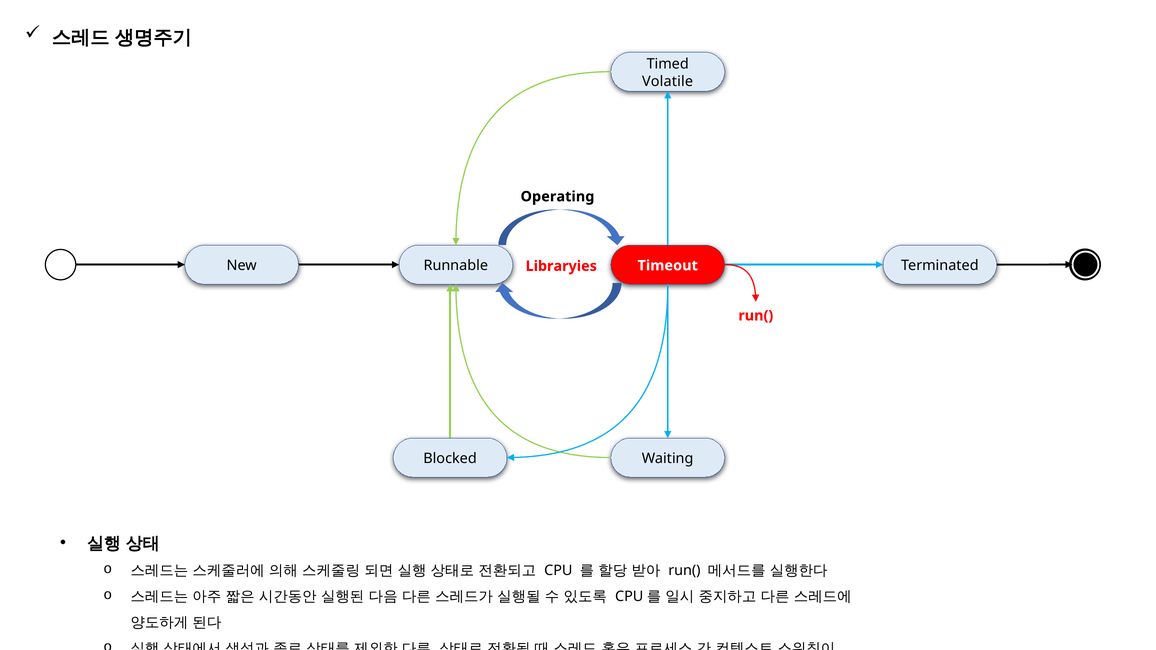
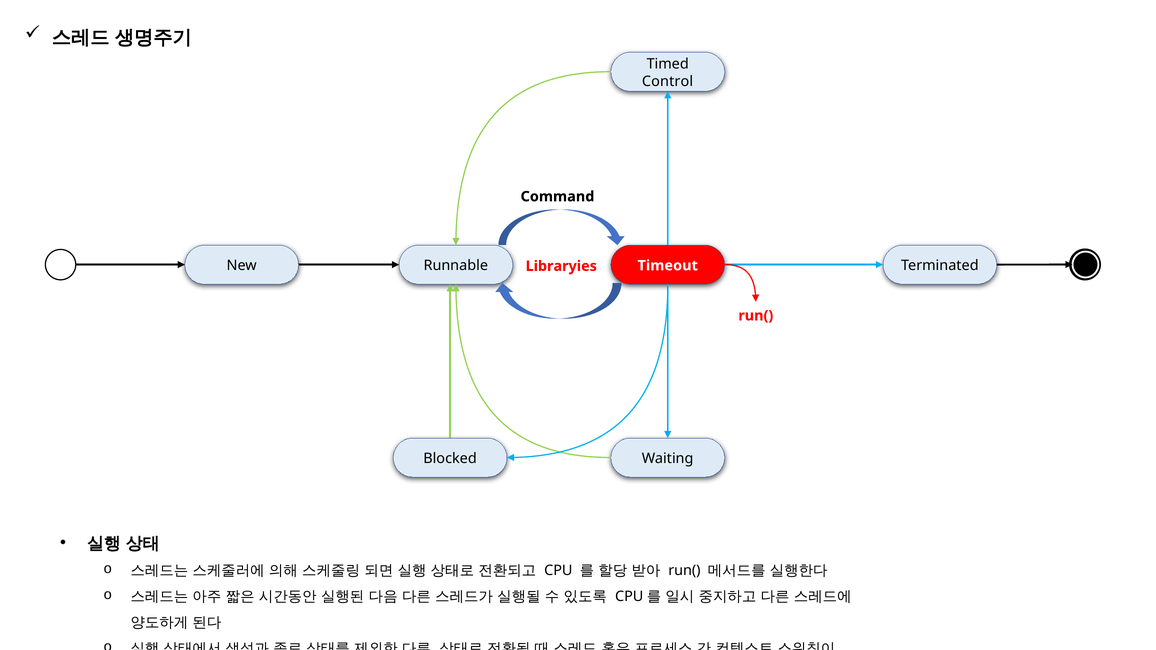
Volatile: Volatile -> Control
Operating: Operating -> Command
